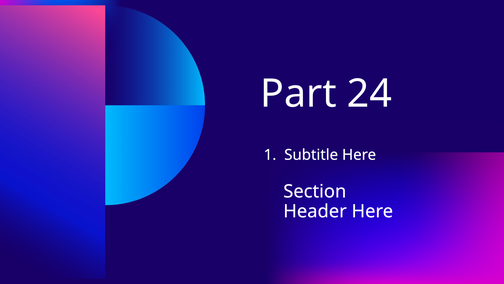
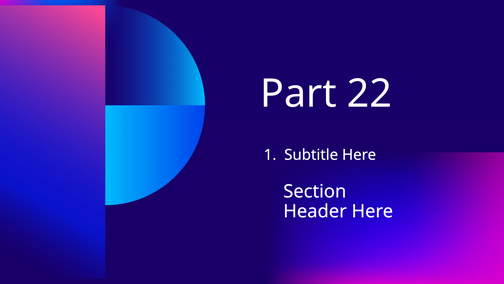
24: 24 -> 22
